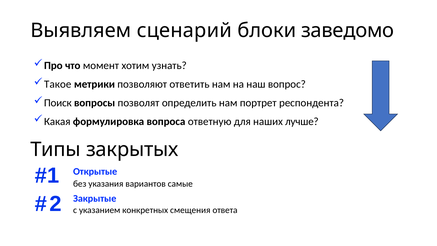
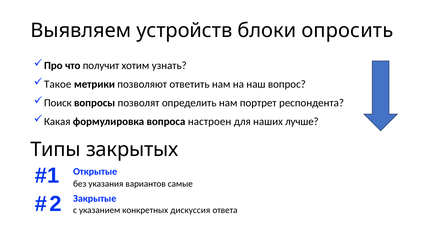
сценарий: сценарий -> устройств
заведомо: заведомо -> опросить
момент: момент -> получит
ответную: ответную -> настроен
смещения: смещения -> дискуссия
